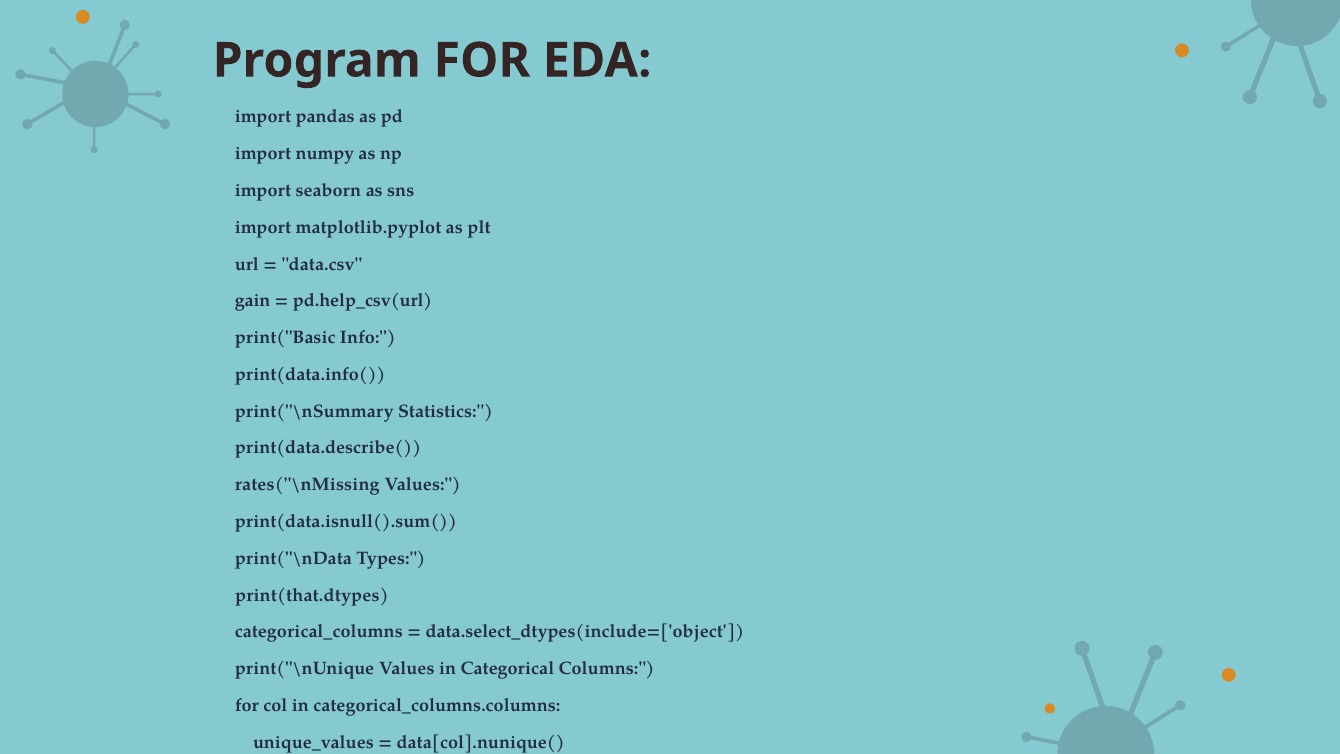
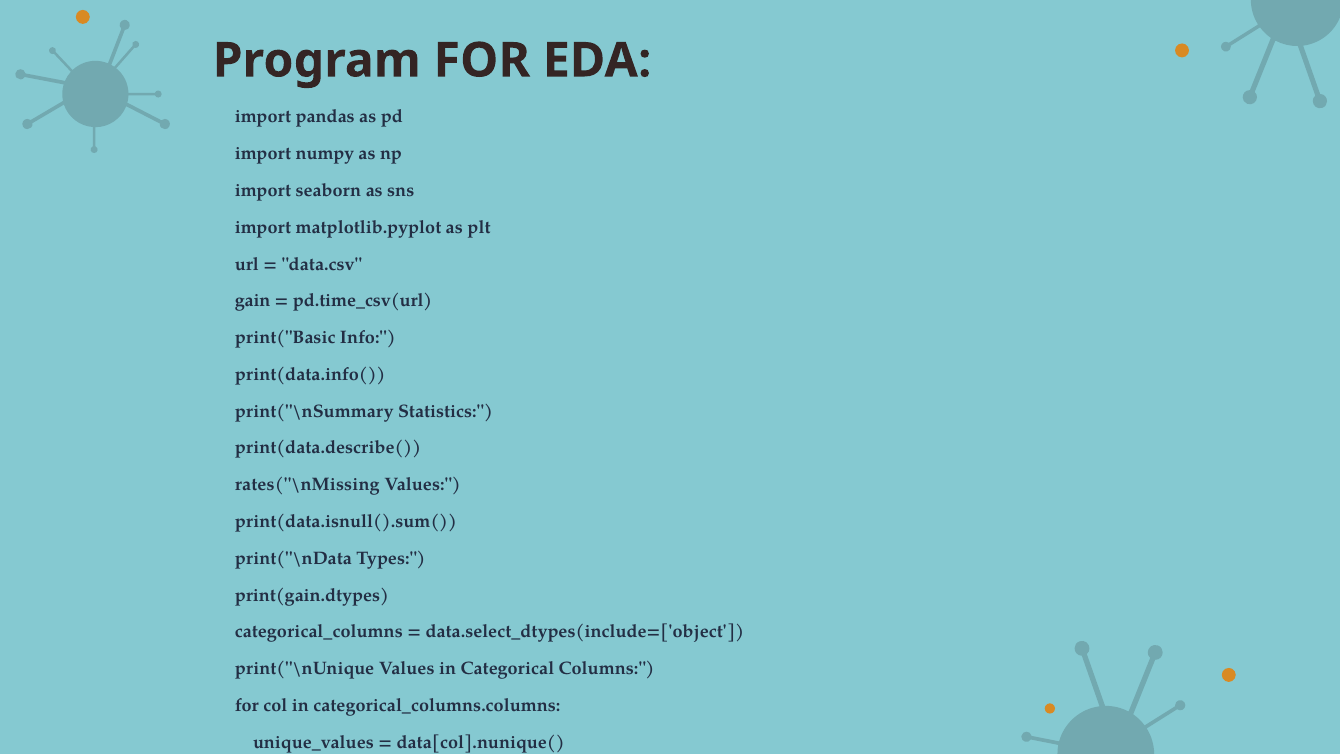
pd.help_csv(url: pd.help_csv(url -> pd.time_csv(url
print(that.dtypes: print(that.dtypes -> print(gain.dtypes
